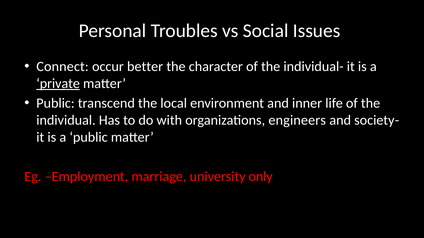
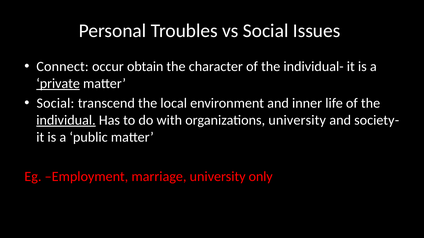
better: better -> obtain
Public at (55, 103): Public -> Social
individual underline: none -> present
organizations engineers: engineers -> university
